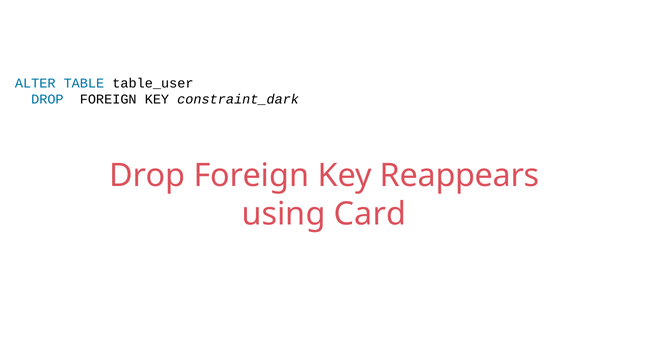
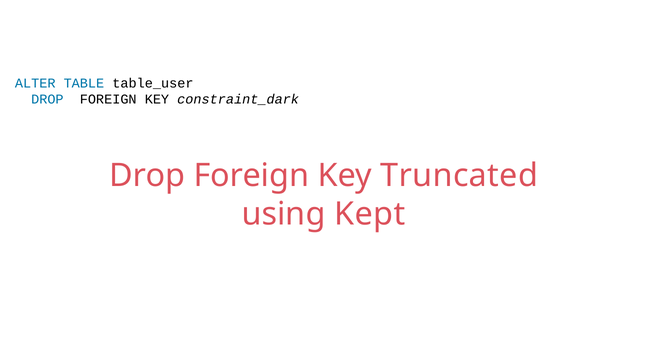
Reappears: Reappears -> Truncated
Card: Card -> Kept
